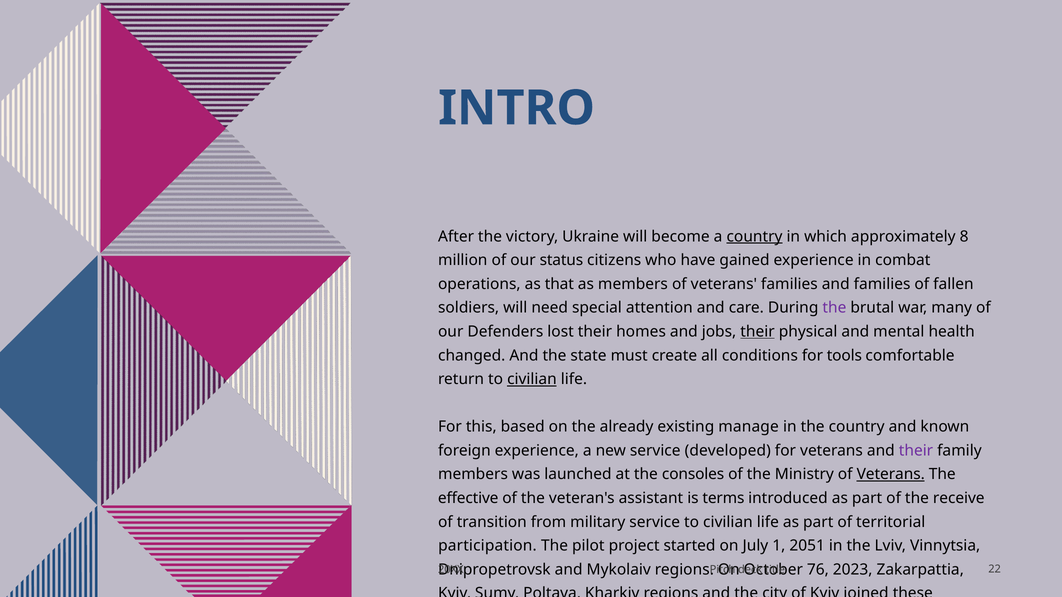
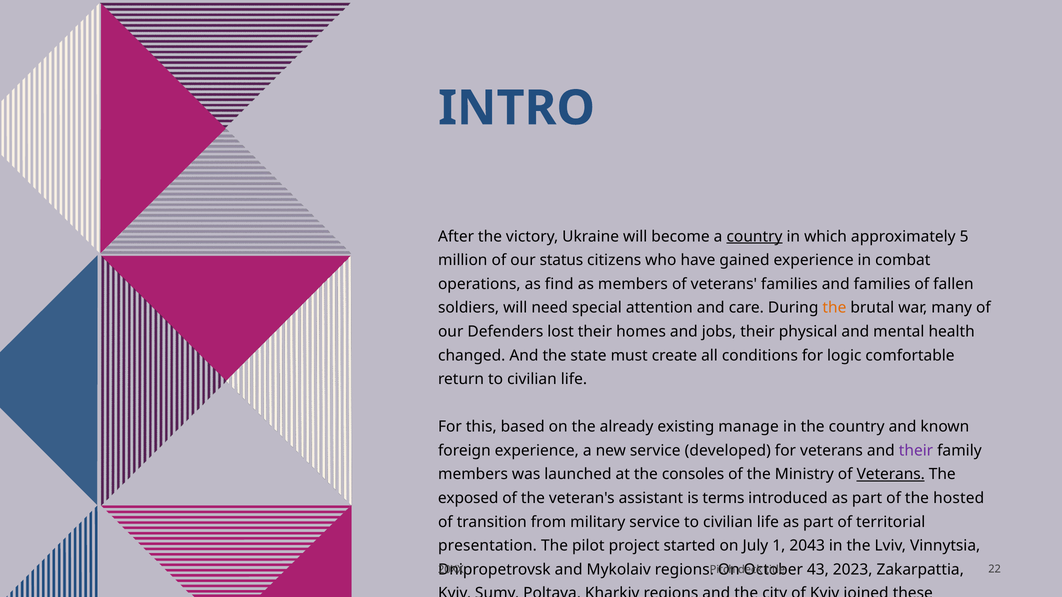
8: 8 -> 5
that: that -> find
the at (834, 308) colour: purple -> orange
their at (758, 332) underline: present -> none
tools: tools -> logic
civilian at (532, 379) underline: present -> none
effective: effective -> exposed
receive: receive -> hosted
participation: participation -> presentation
2051: 2051 -> 2043
76: 76 -> 43
